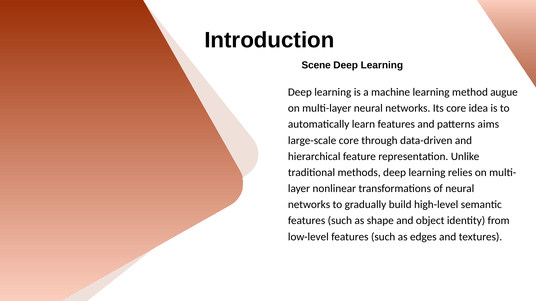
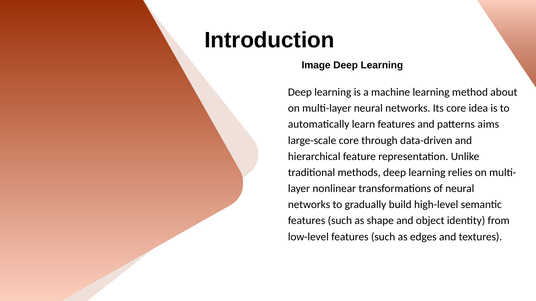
Scene: Scene -> Image
augue: augue -> about
